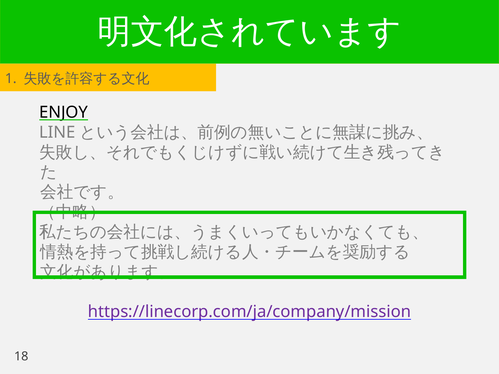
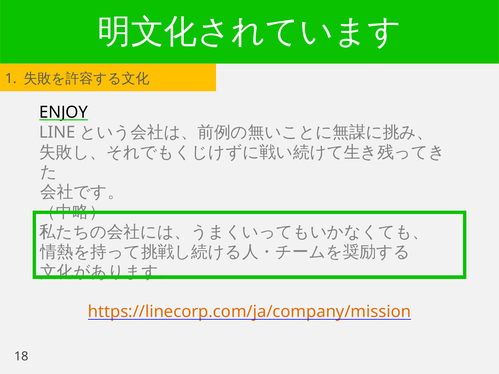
https://linecorp.com/ja/company/mission colour: purple -> orange
